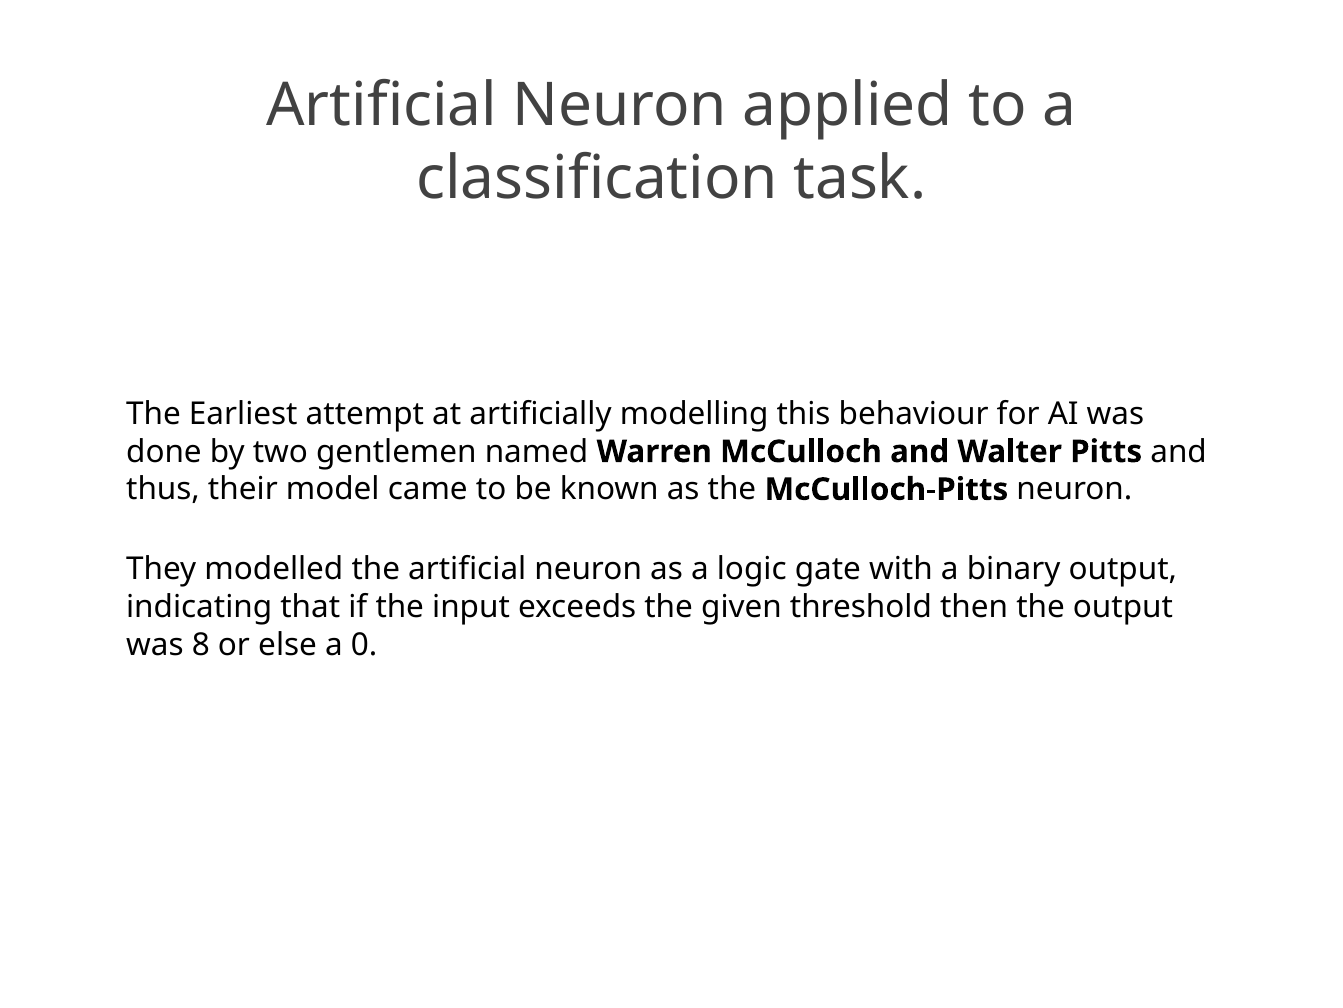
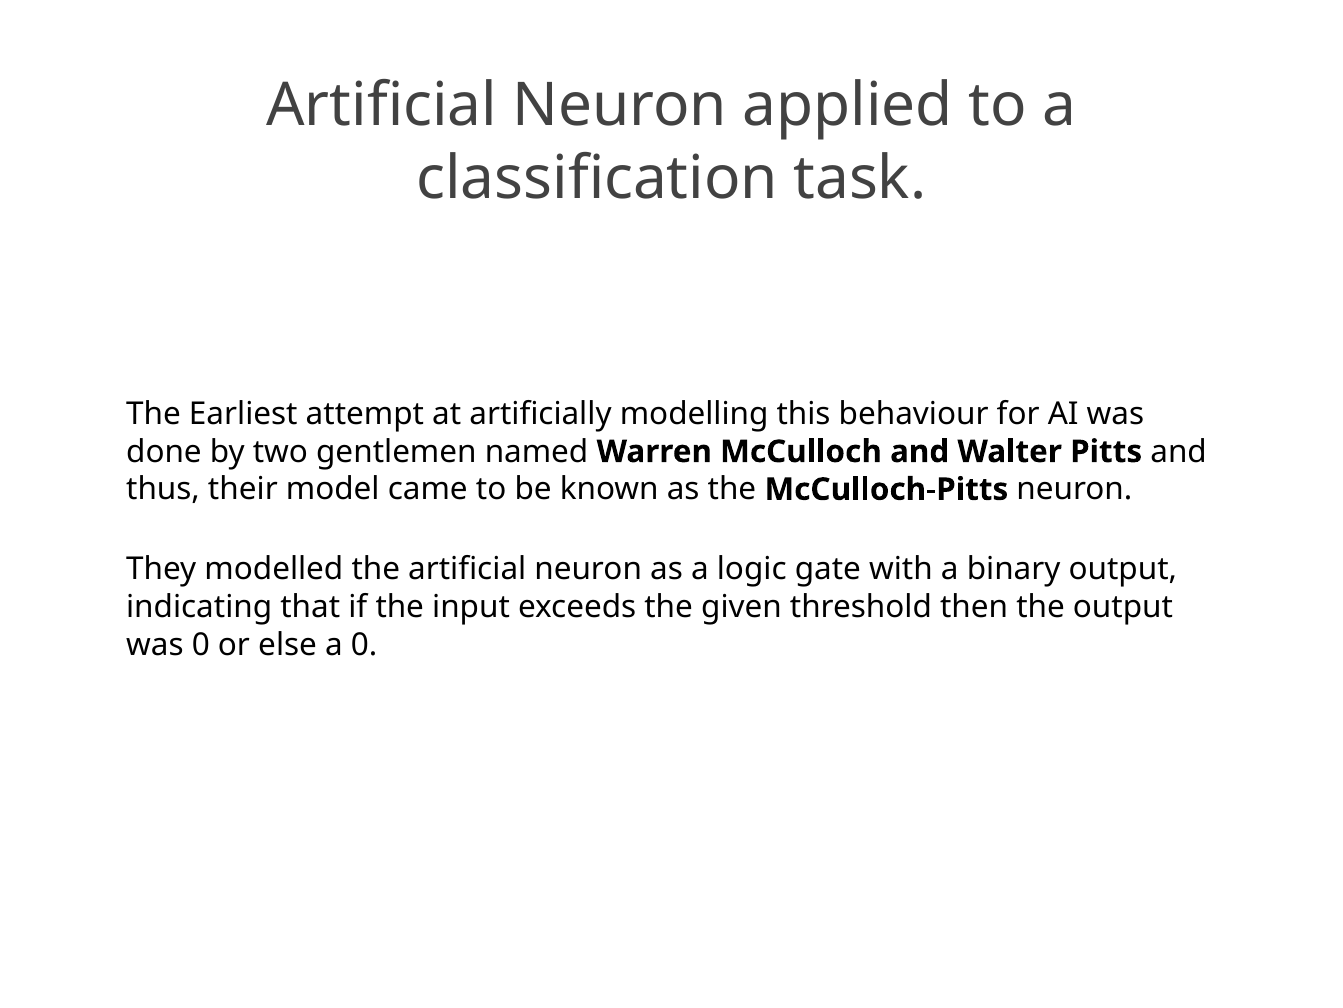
was 8: 8 -> 0
